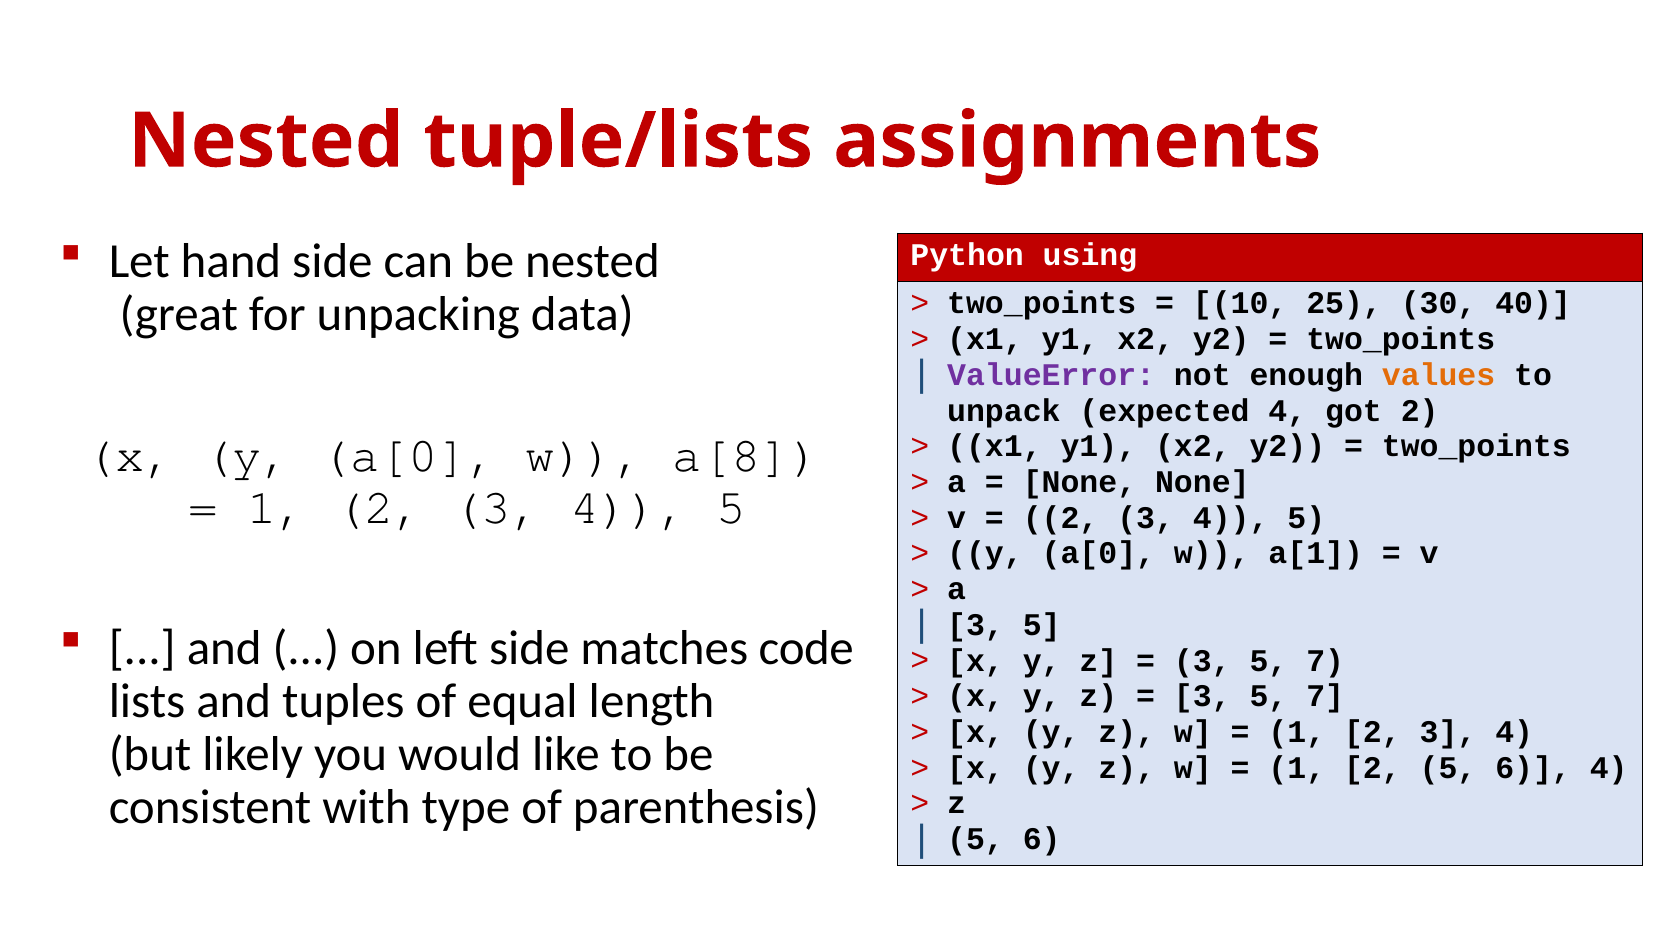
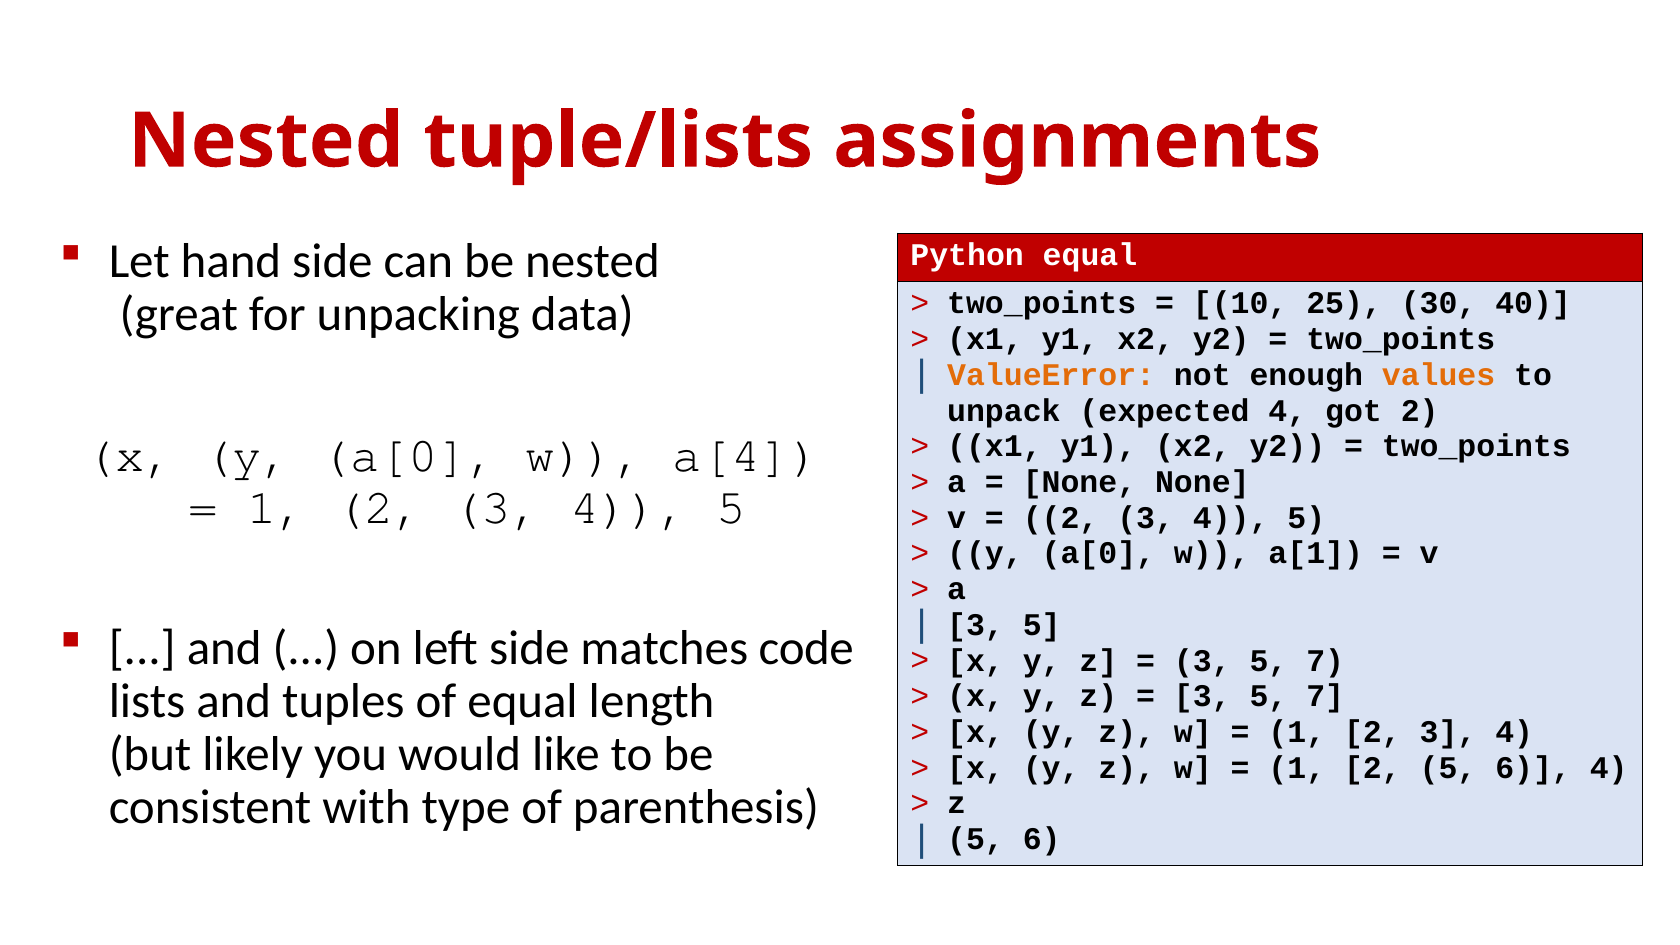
Python using: using -> equal
ValueError colour: purple -> orange
a[8: a[8 -> a[4
